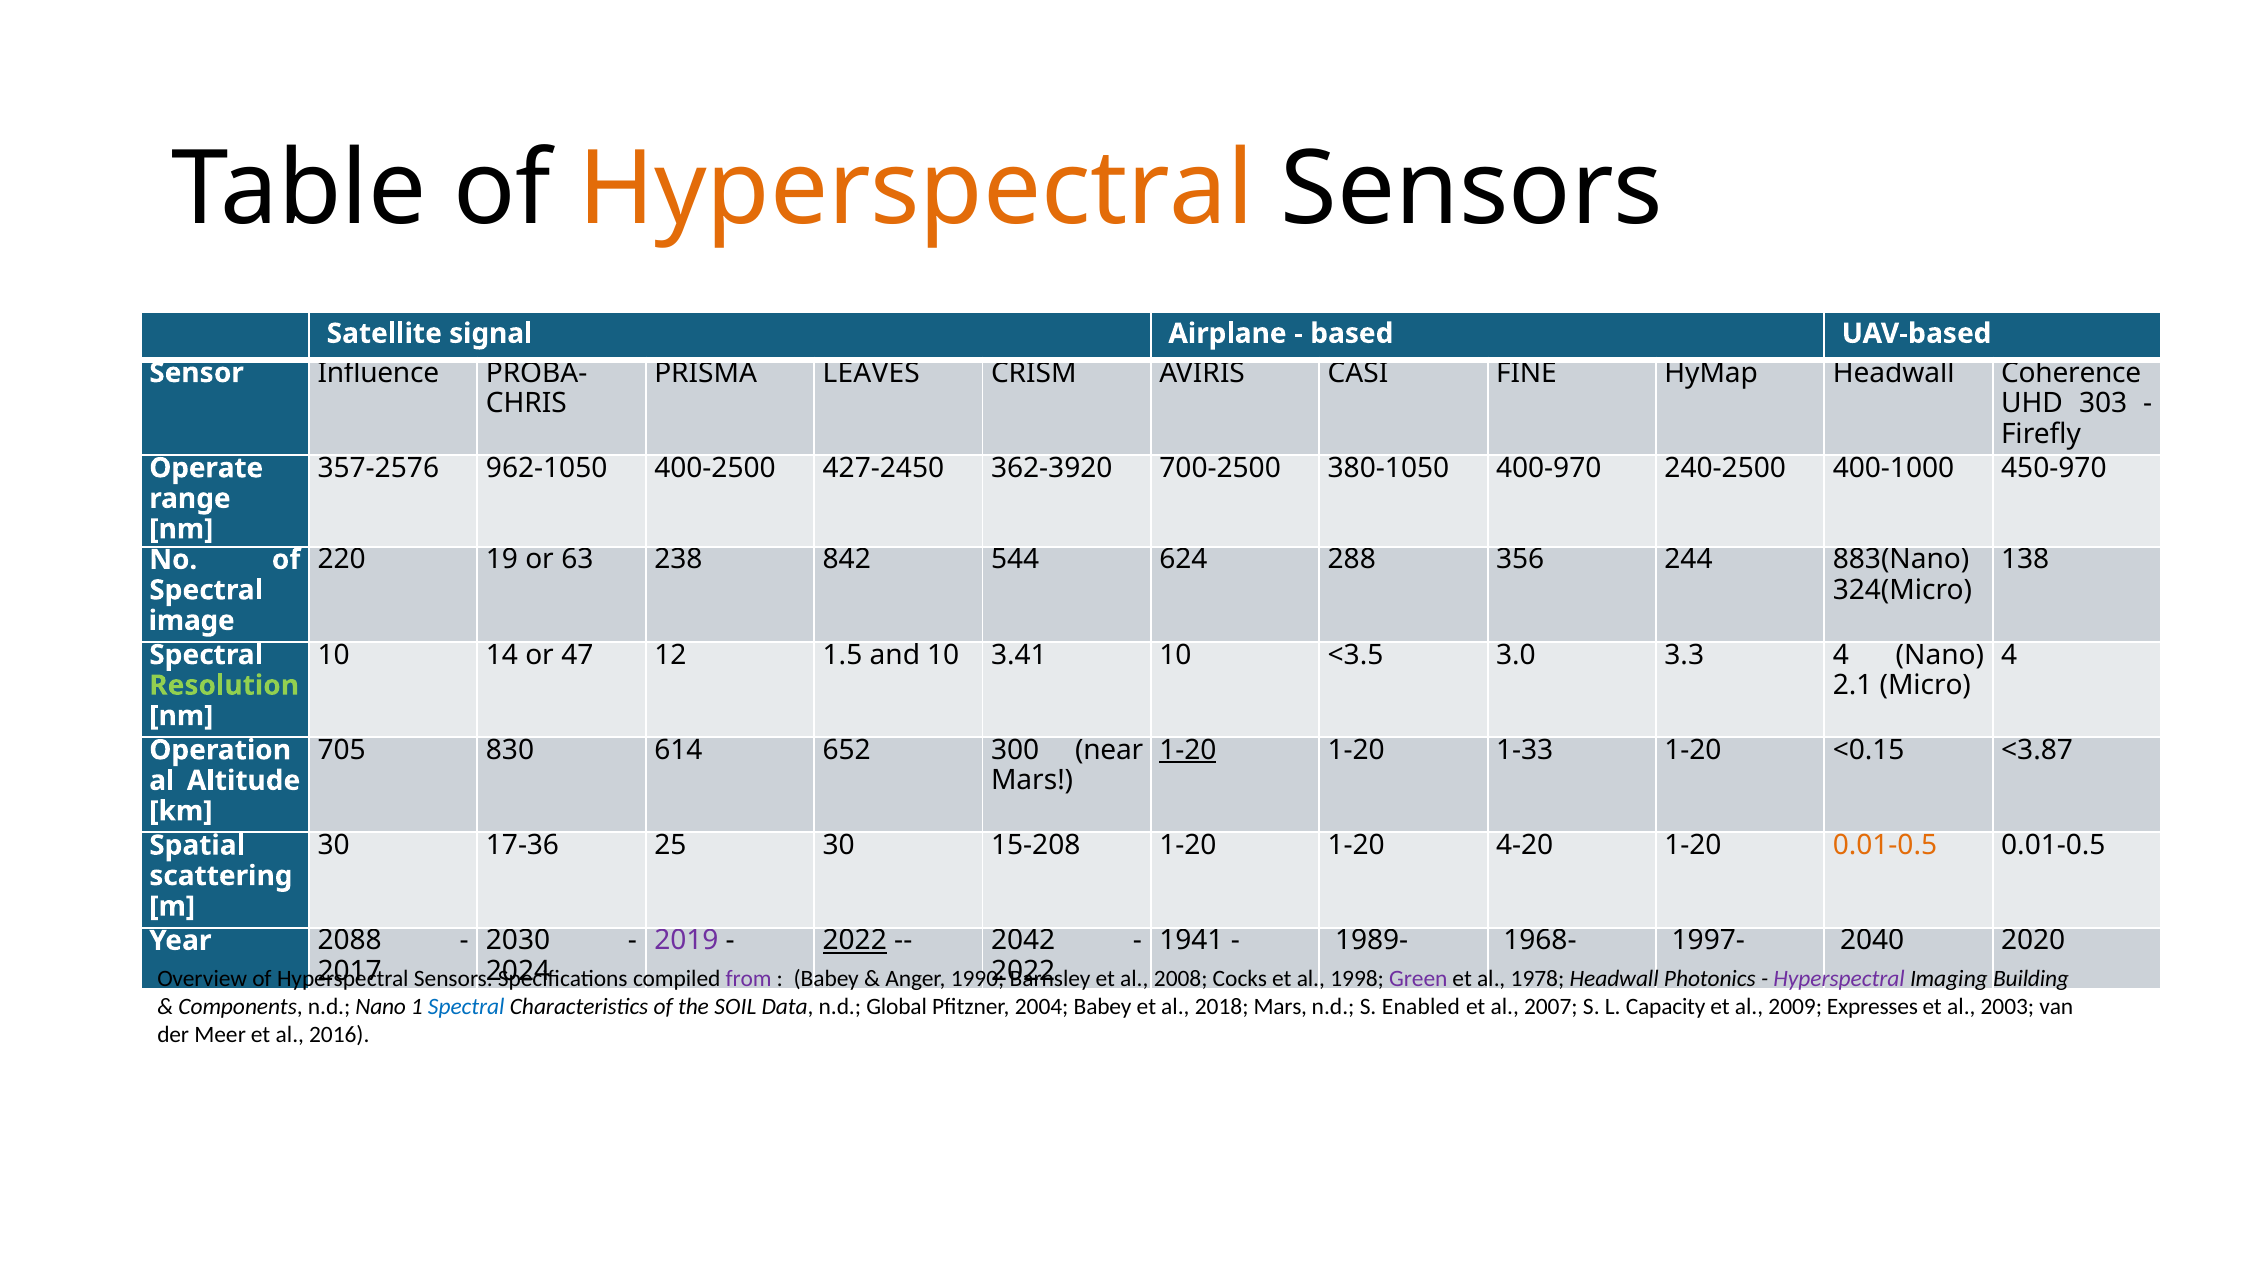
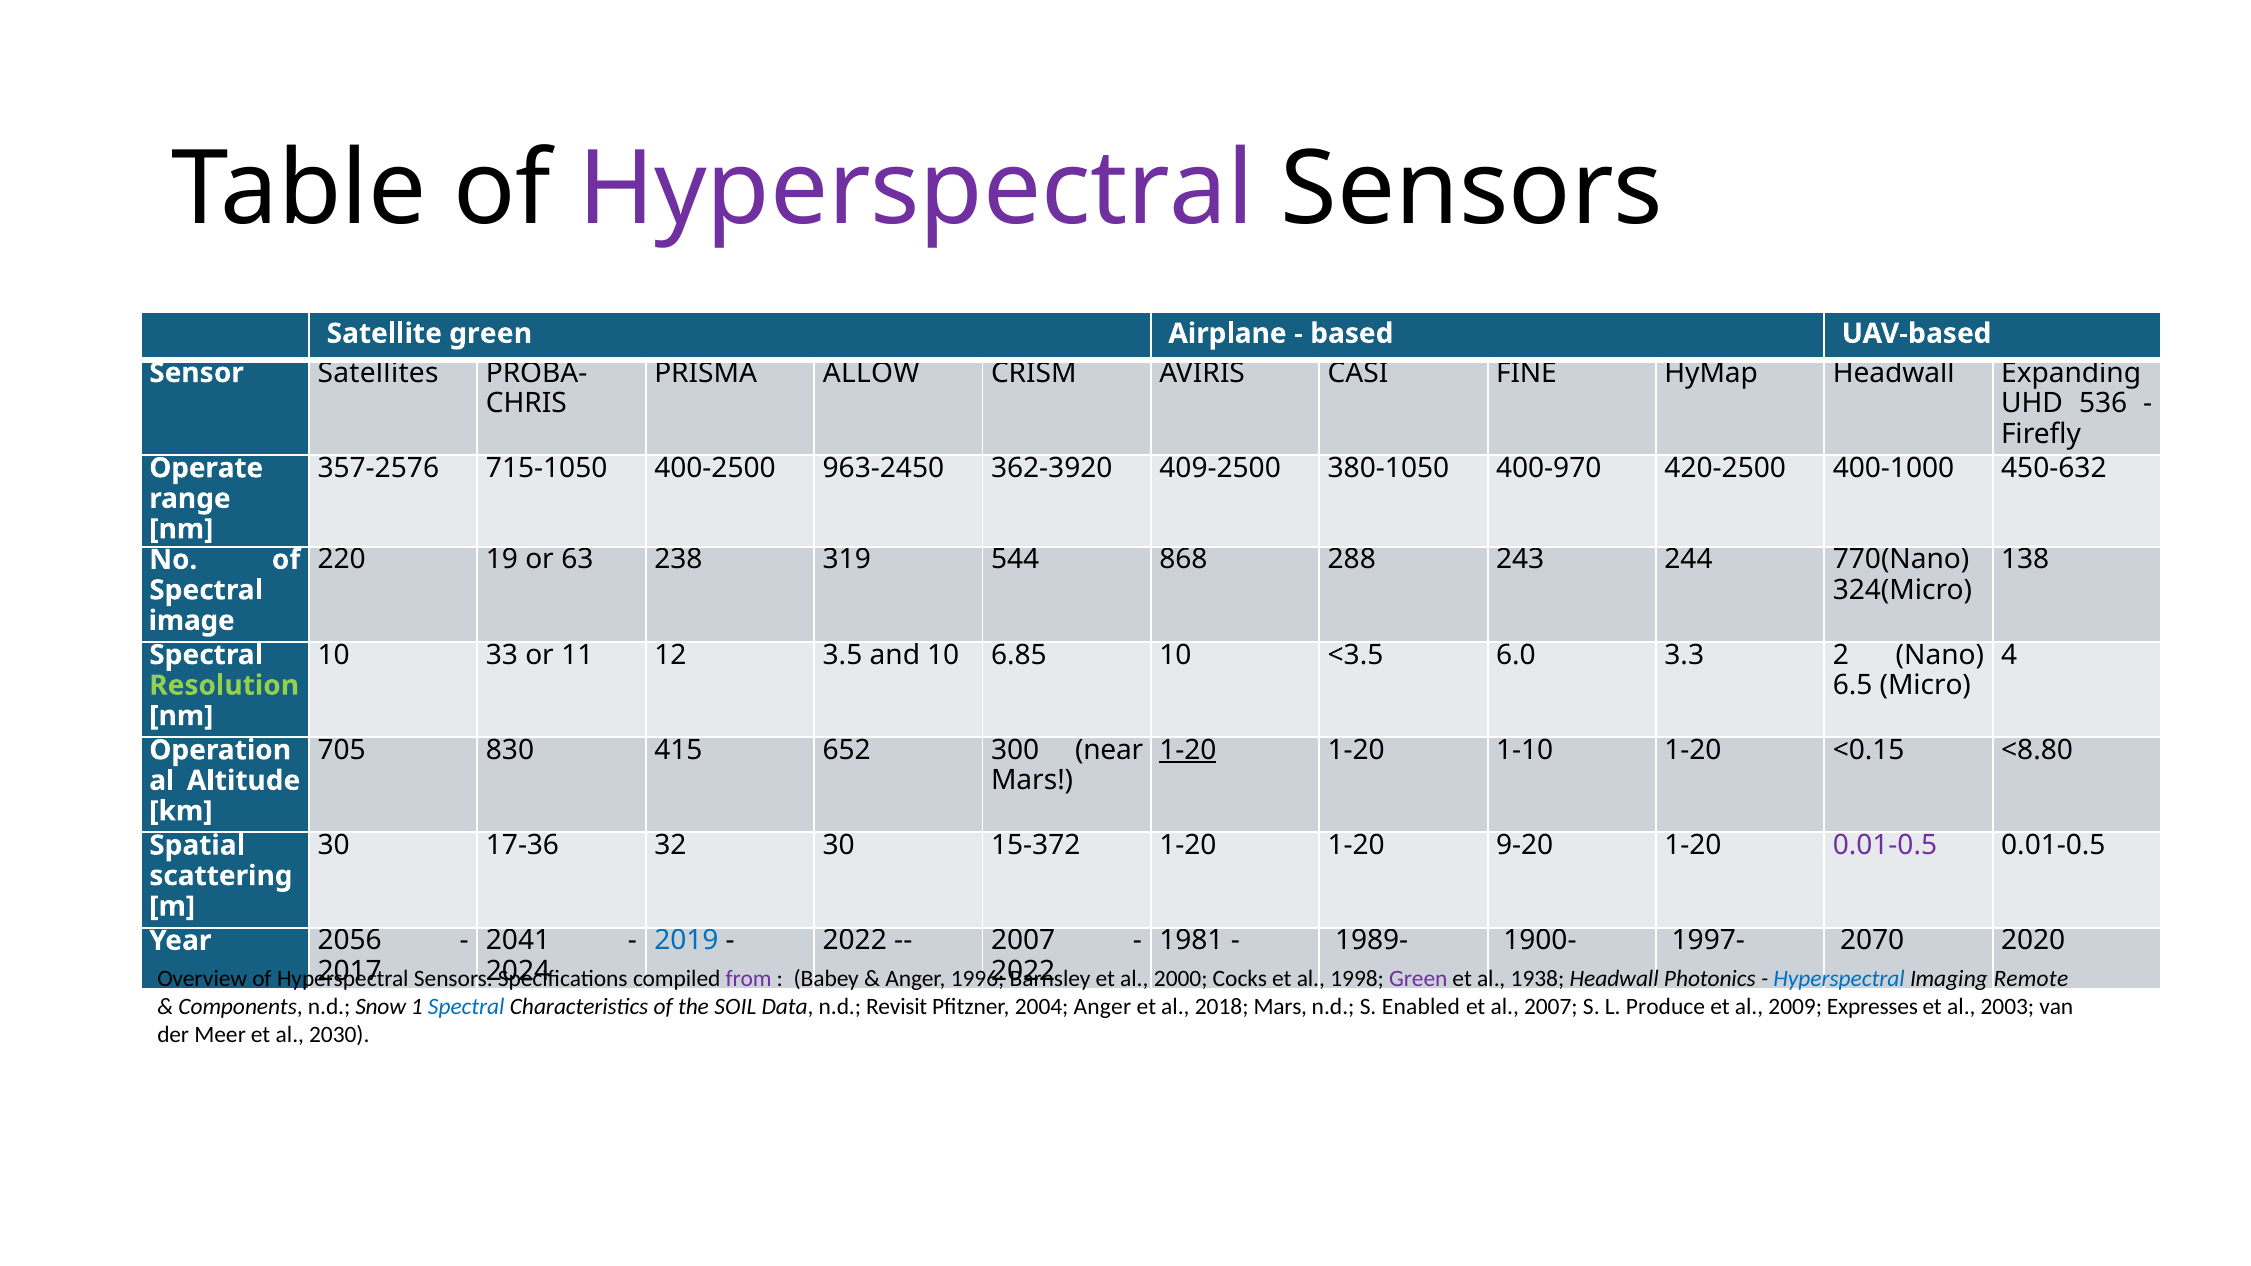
Hyperspectral at (916, 189) colour: orange -> purple
Satellite signal: signal -> green
LEAVES: LEAVES -> ALLOW
Coherence: Coherence -> Expanding
Influence: Influence -> Satellites
303: 303 -> 536
962-1050: 962-1050 -> 715-1050
427-2450: 427-2450 -> 963-2450
700-2500: 700-2500 -> 409-2500
240-2500: 240-2500 -> 420-2500
450-970: 450-970 -> 450-632
842: 842 -> 319
624: 624 -> 868
356: 356 -> 243
883(Nano: 883(Nano -> 770(Nano
14: 14 -> 33
47: 47 -> 11
1.5: 1.5 -> 3.5
3.41: 3.41 -> 6.85
3.0: 3.0 -> 6.0
3.3 4: 4 -> 2
2.1: 2.1 -> 6.5
614: 614 -> 415
1-33: 1-33 -> 1-10
<3.87: <3.87 -> <8.80
25: 25 -> 32
15-208: 15-208 -> 15-372
4-20: 4-20 -> 9-20
0.01-0.5 at (1885, 845) colour: orange -> purple
2030: 2030 -> 2041
2019 colour: purple -> blue
2022 at (855, 941) underline: present -> none
2042 at (1023, 941): 2042 -> 2007
1941: 1941 -> 1981
1968-: 1968- -> 1900-
2040: 2040 -> 2070
2088: 2088 -> 2056
1990: 1990 -> 1996
2008: 2008 -> 2000
1978: 1978 -> 1938
Hyperspectral at (1839, 978) colour: purple -> blue
Building: Building -> Remote
n.d Nano: Nano -> Snow
Global: Global -> Revisit
2004 Babey: Babey -> Anger
Capacity: Capacity -> Produce
2016: 2016 -> 2030
